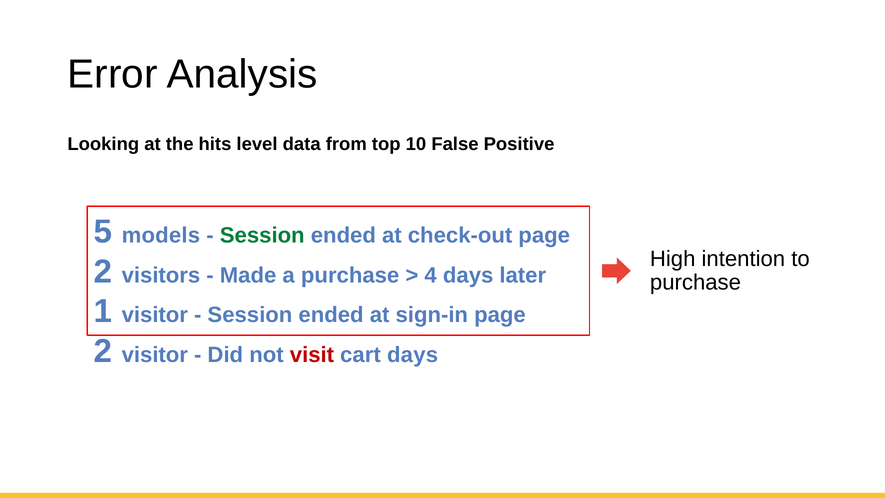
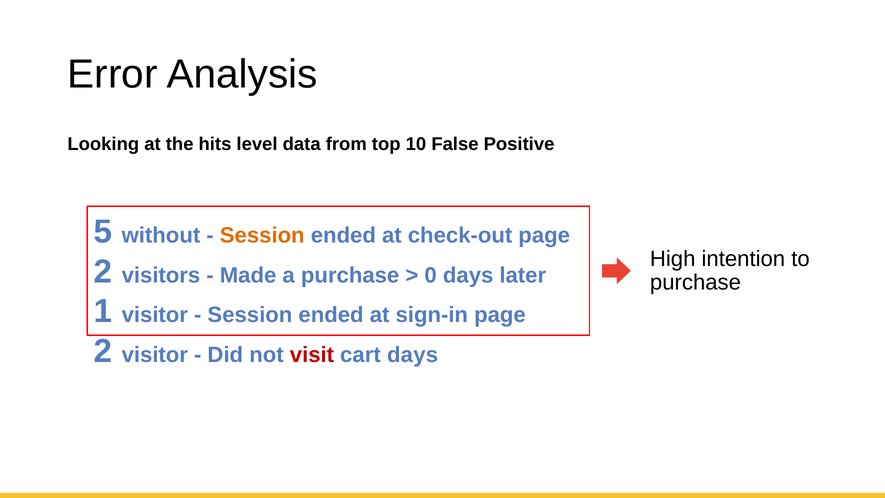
models: models -> without
Session at (262, 235) colour: green -> orange
4: 4 -> 0
